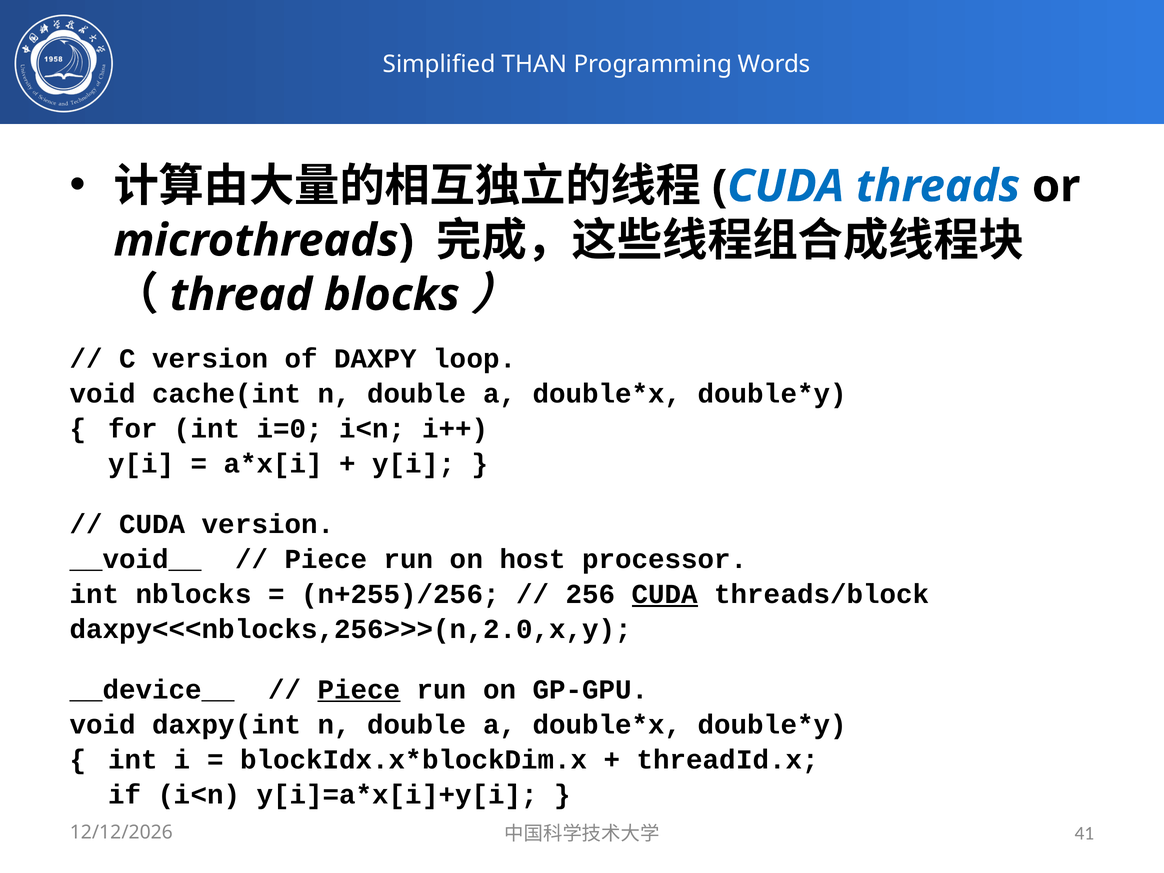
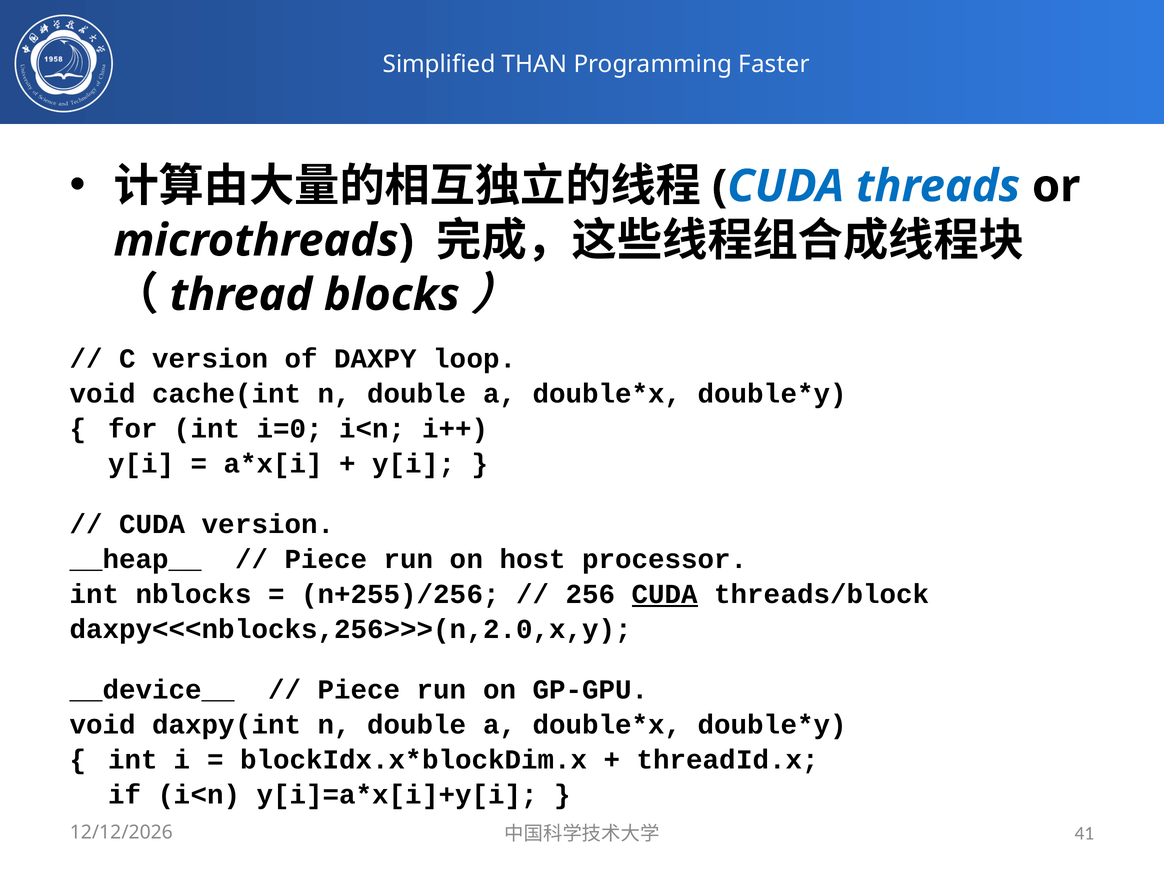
Words: Words -> Faster
__void__: __void__ -> __heap__
Piece at (359, 690) underline: present -> none
